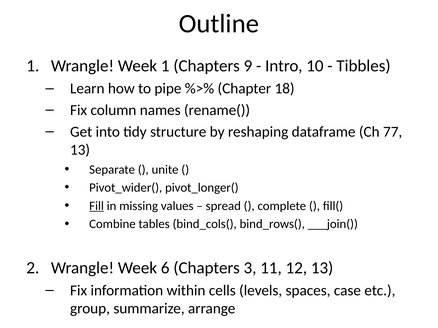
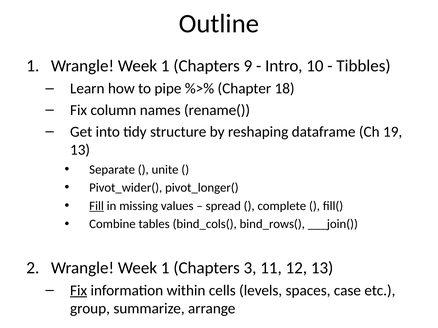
77: 77 -> 19
2 Wrangle Week 6: 6 -> 1
Fix at (79, 291) underline: none -> present
